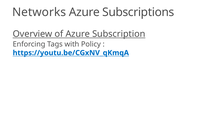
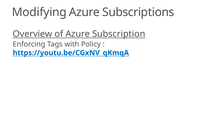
Networks: Networks -> Modifying
